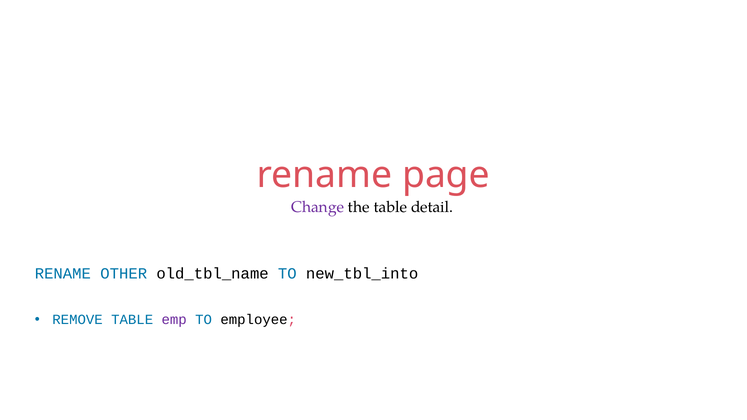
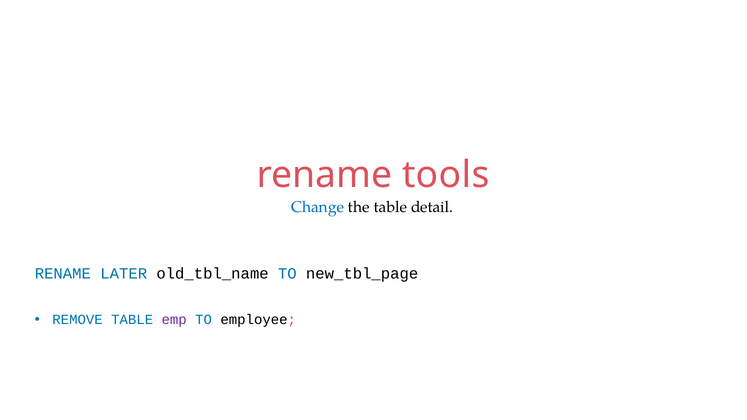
page: page -> tools
Change colour: purple -> blue
OTHER: OTHER -> LATER
new_tbl_into: new_tbl_into -> new_tbl_page
